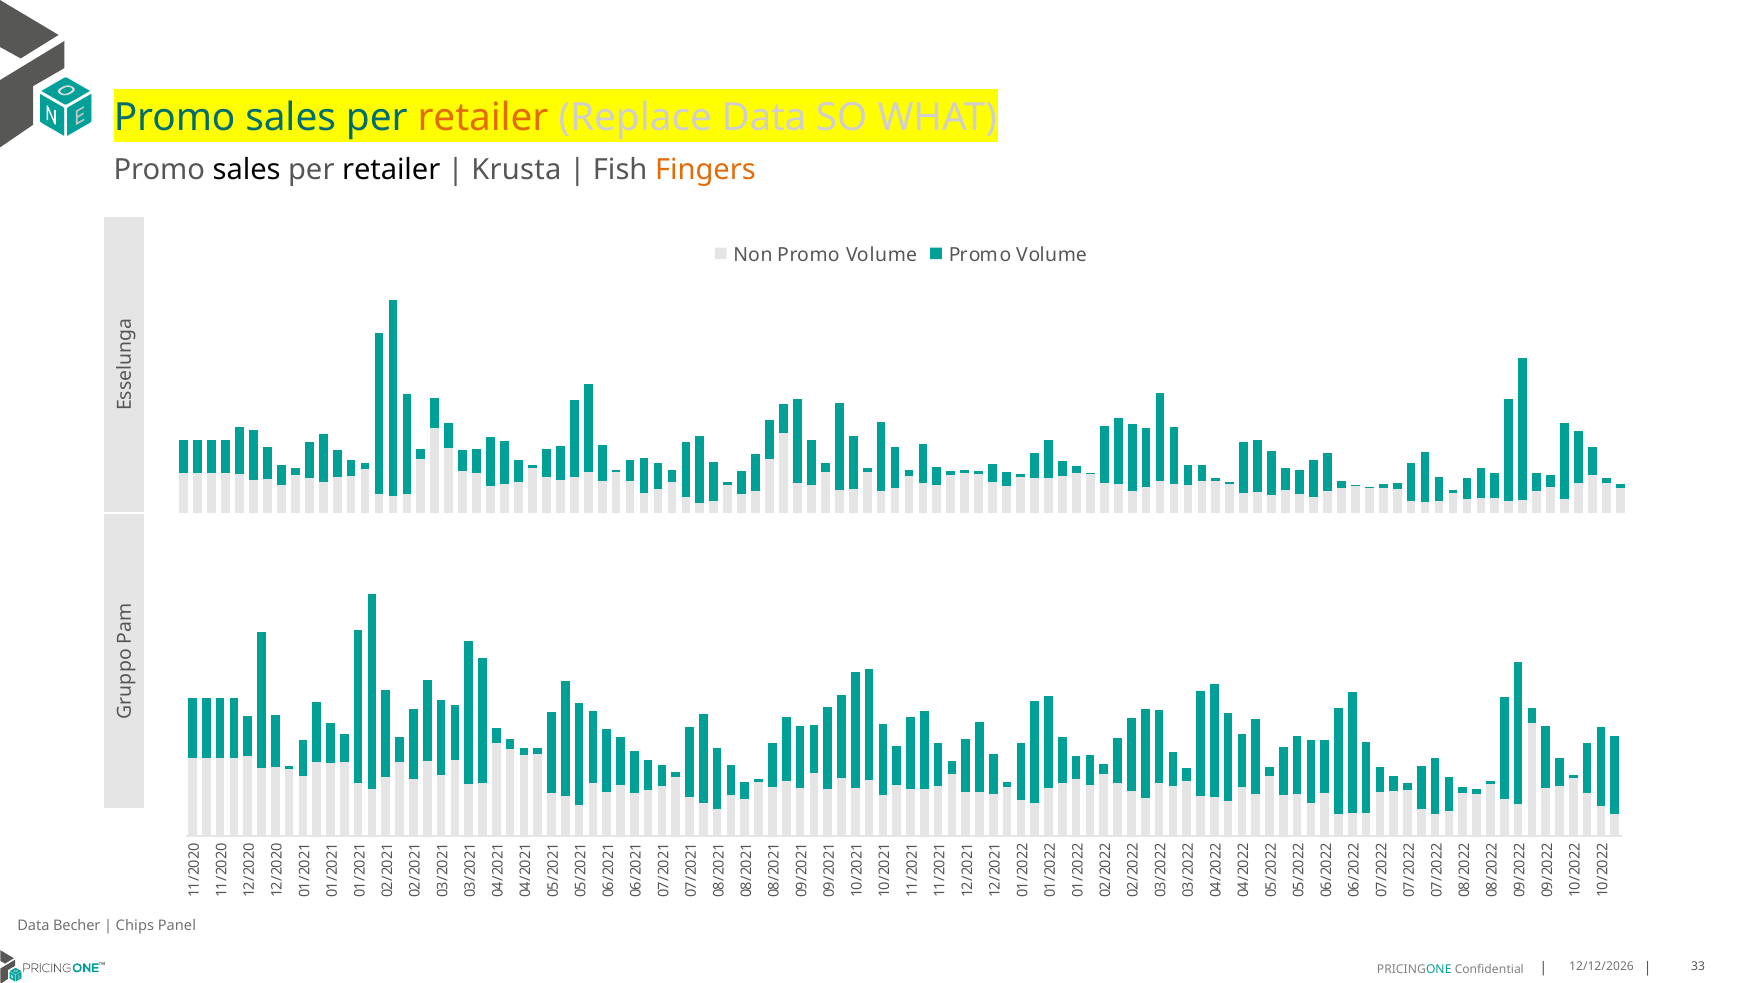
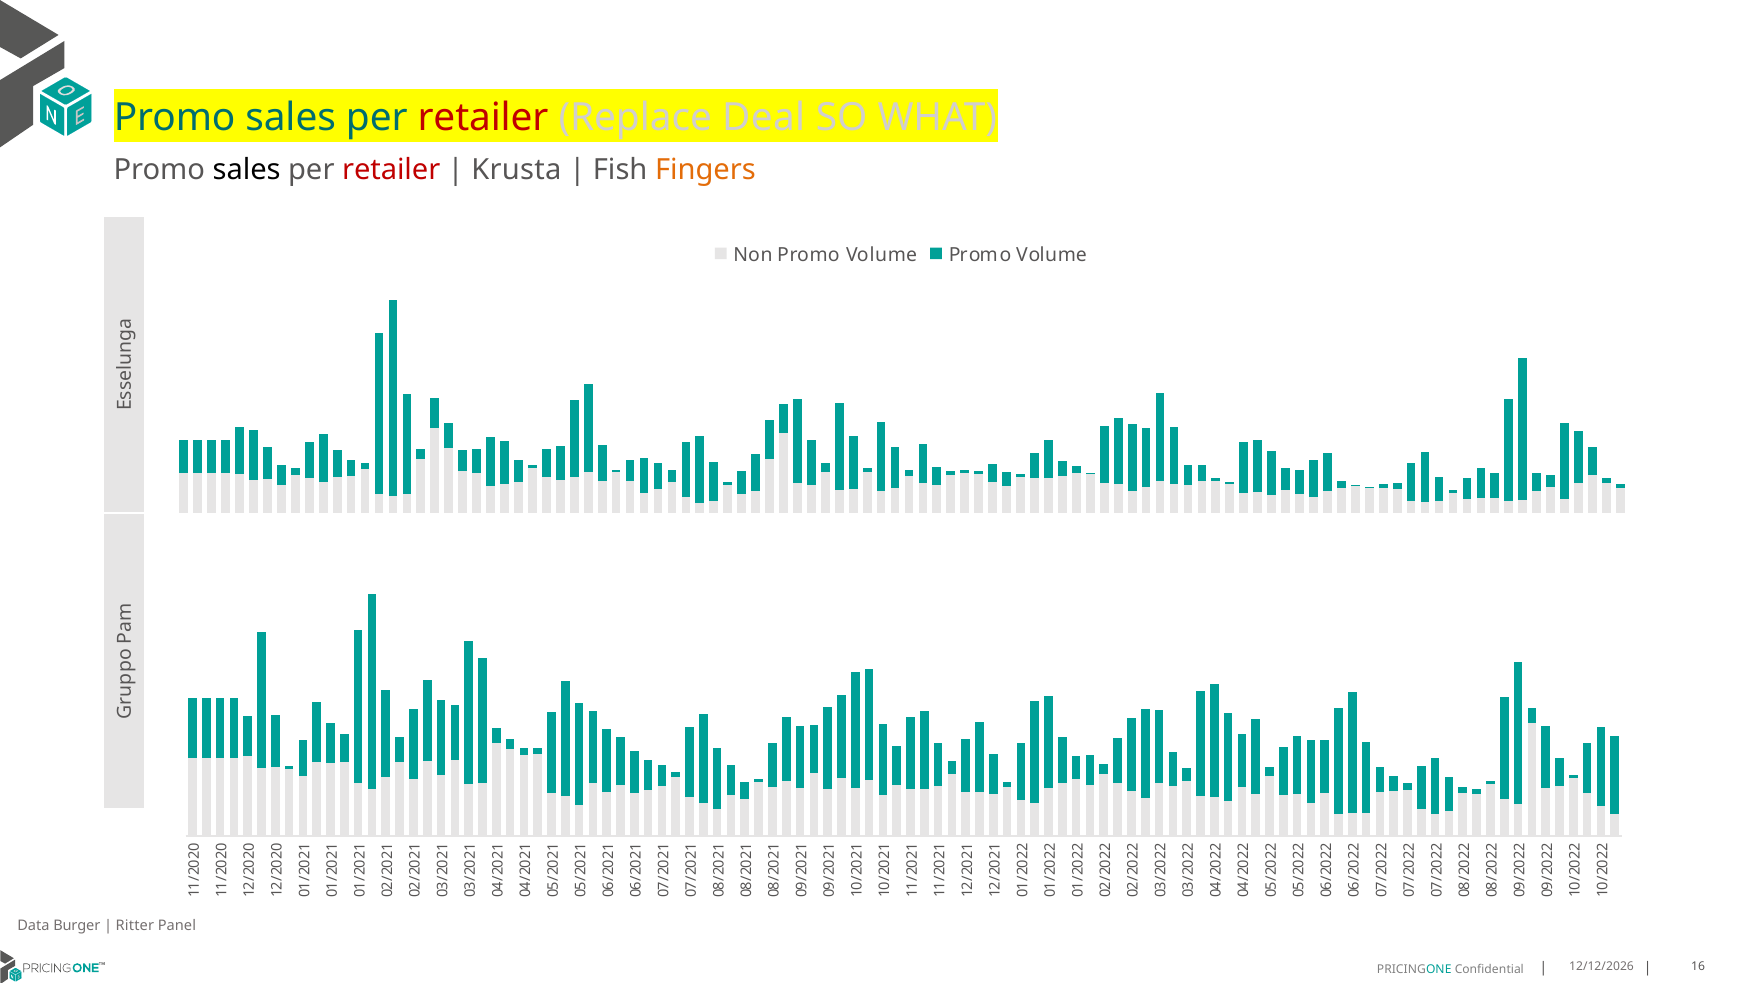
retailer at (483, 117) colour: orange -> red
Replace Data: Data -> Deal
retailer at (391, 170) colour: black -> red
Becher: Becher -> Burger
Chips: Chips -> Ritter
33: 33 -> 16
